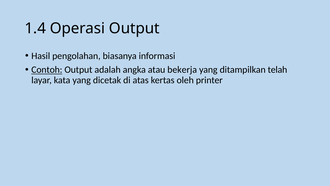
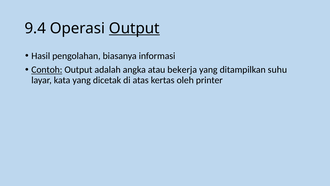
1.4: 1.4 -> 9.4
Output at (134, 28) underline: none -> present
telah: telah -> suhu
